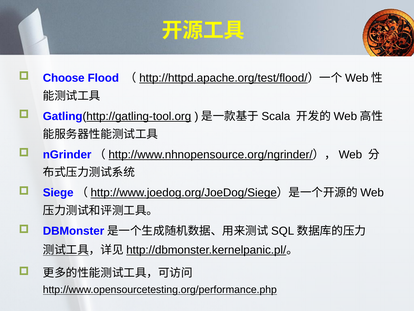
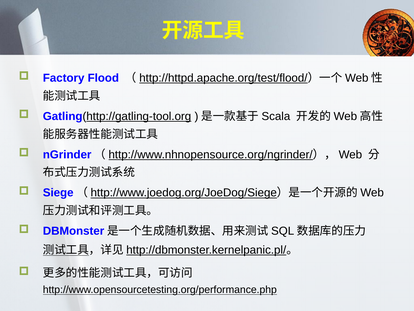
Choose: Choose -> Factory
